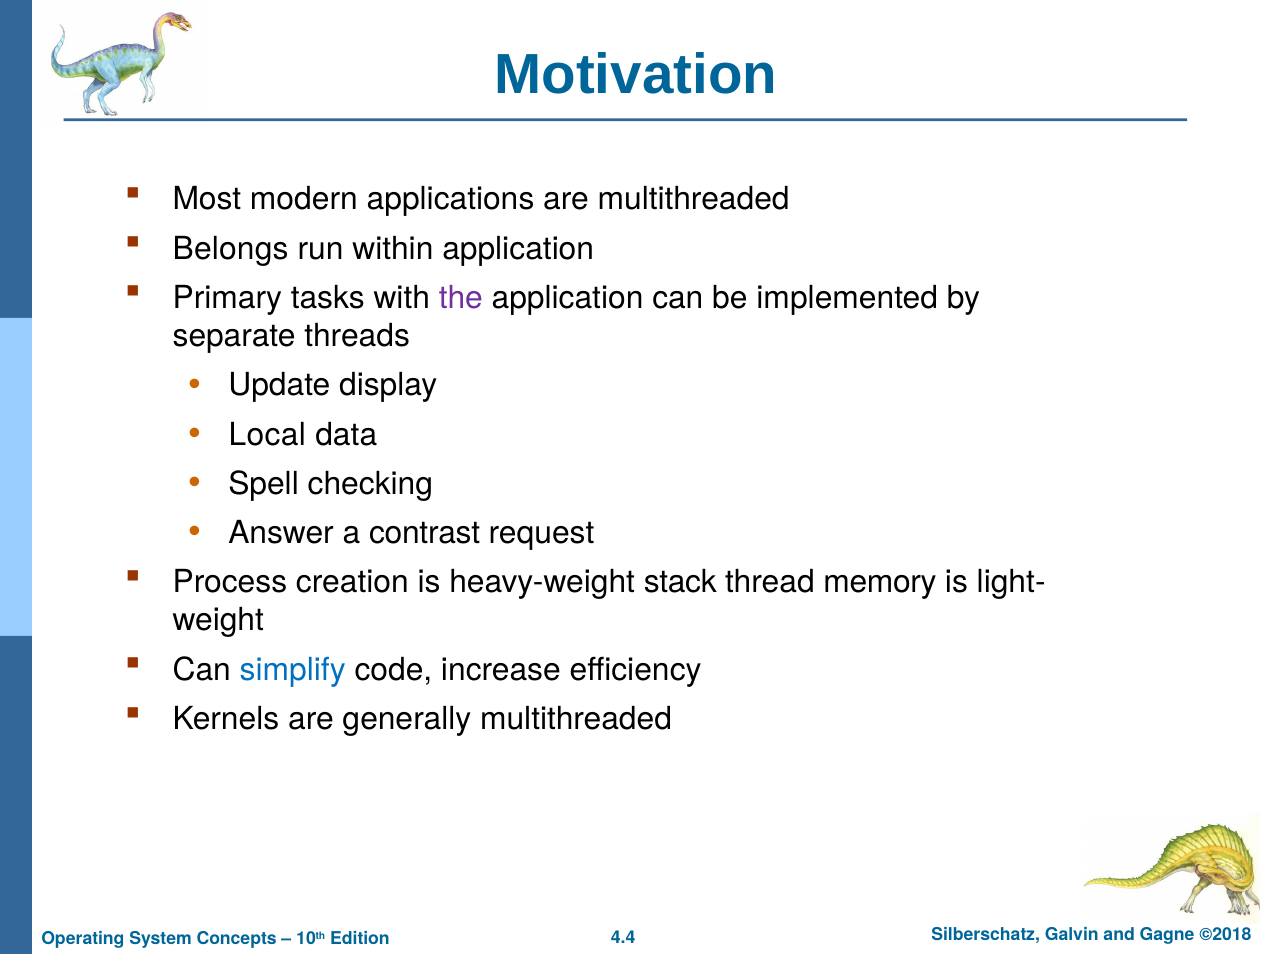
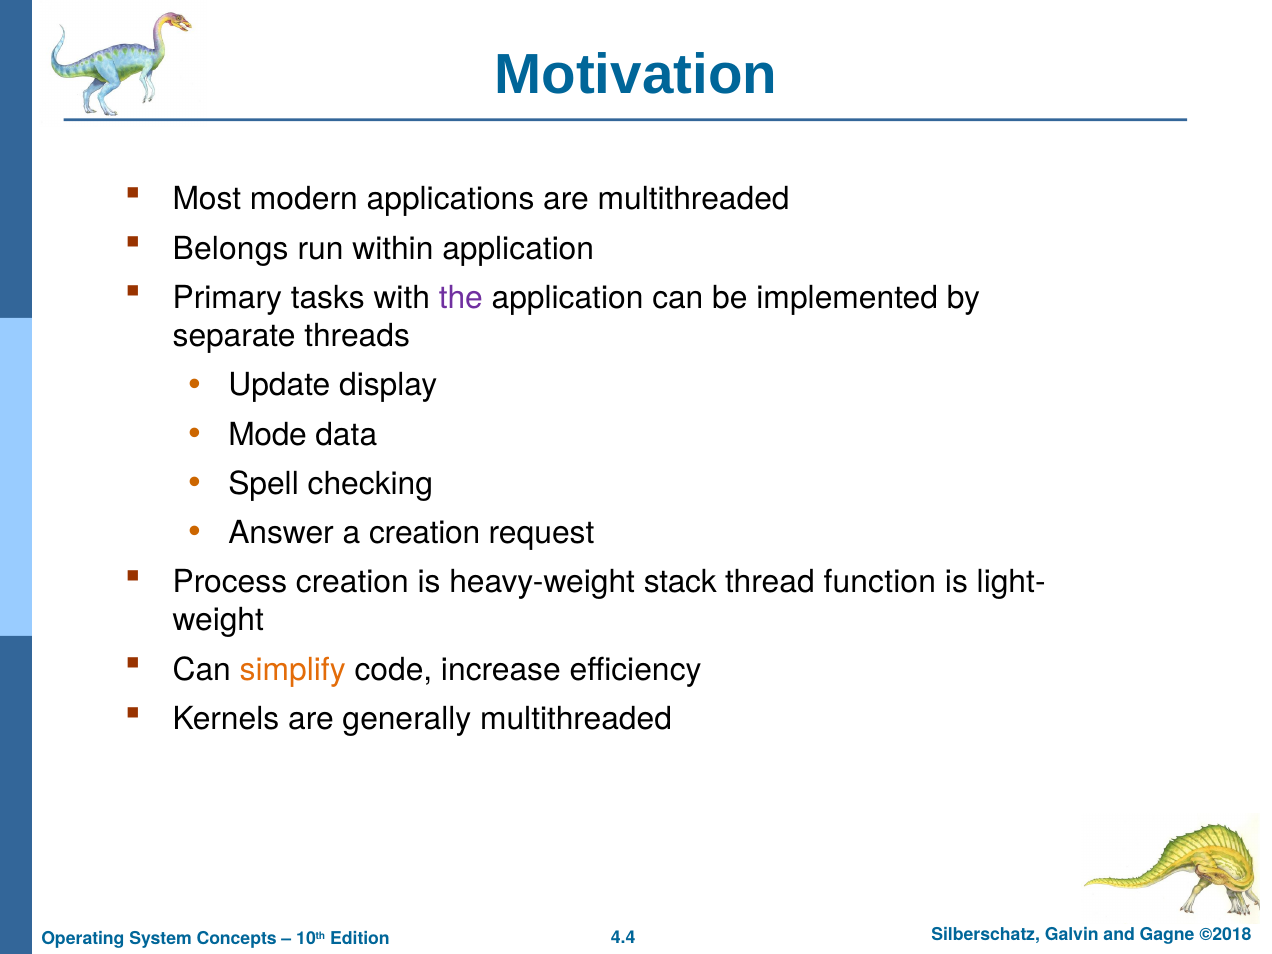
Local: Local -> Mode
a contrast: contrast -> creation
memory: memory -> function
simplify colour: blue -> orange
